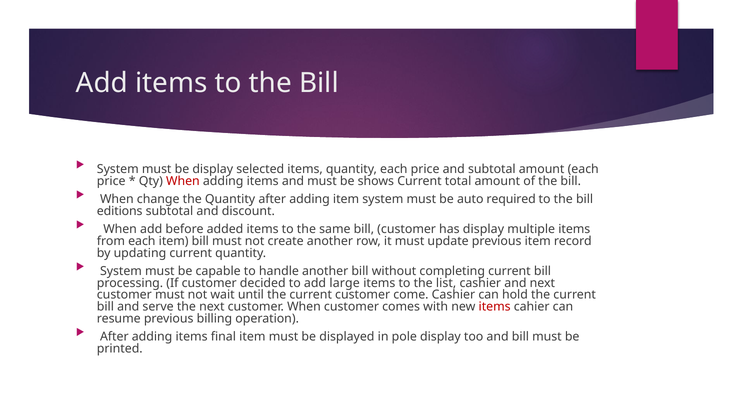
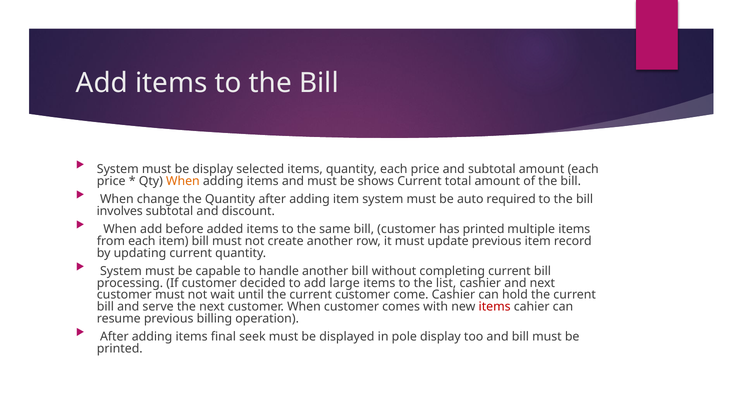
When at (183, 181) colour: red -> orange
editions: editions -> involves
has display: display -> printed
final item: item -> seek
